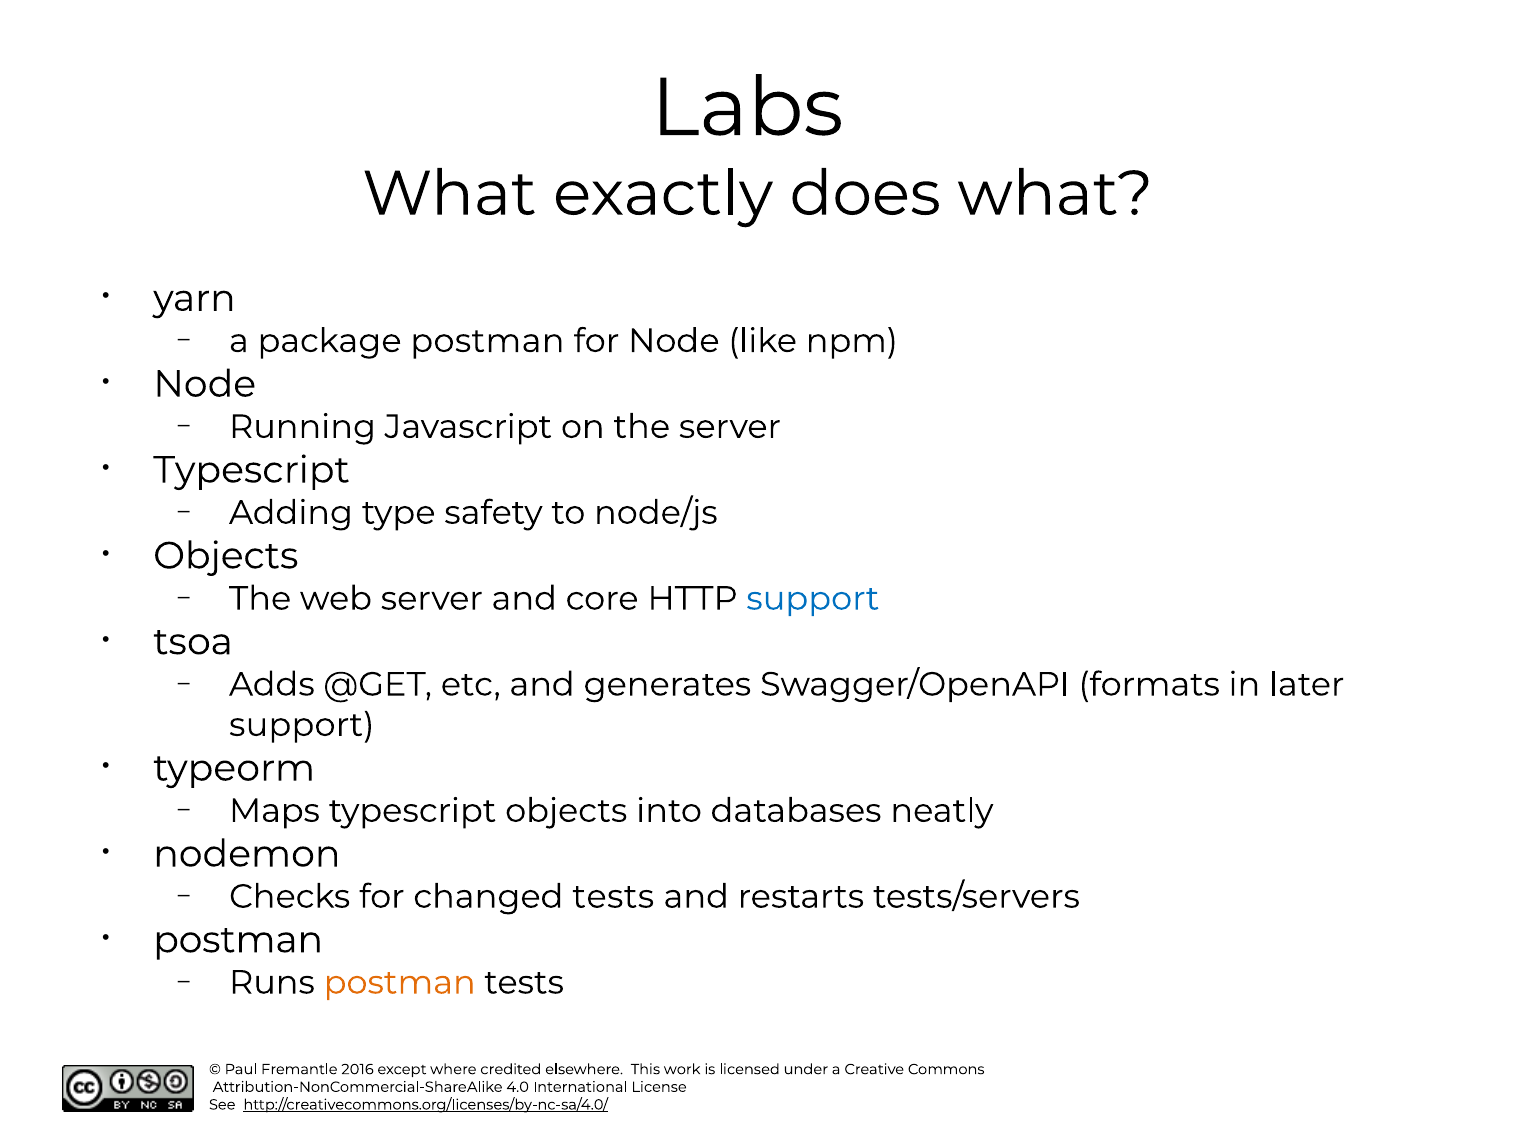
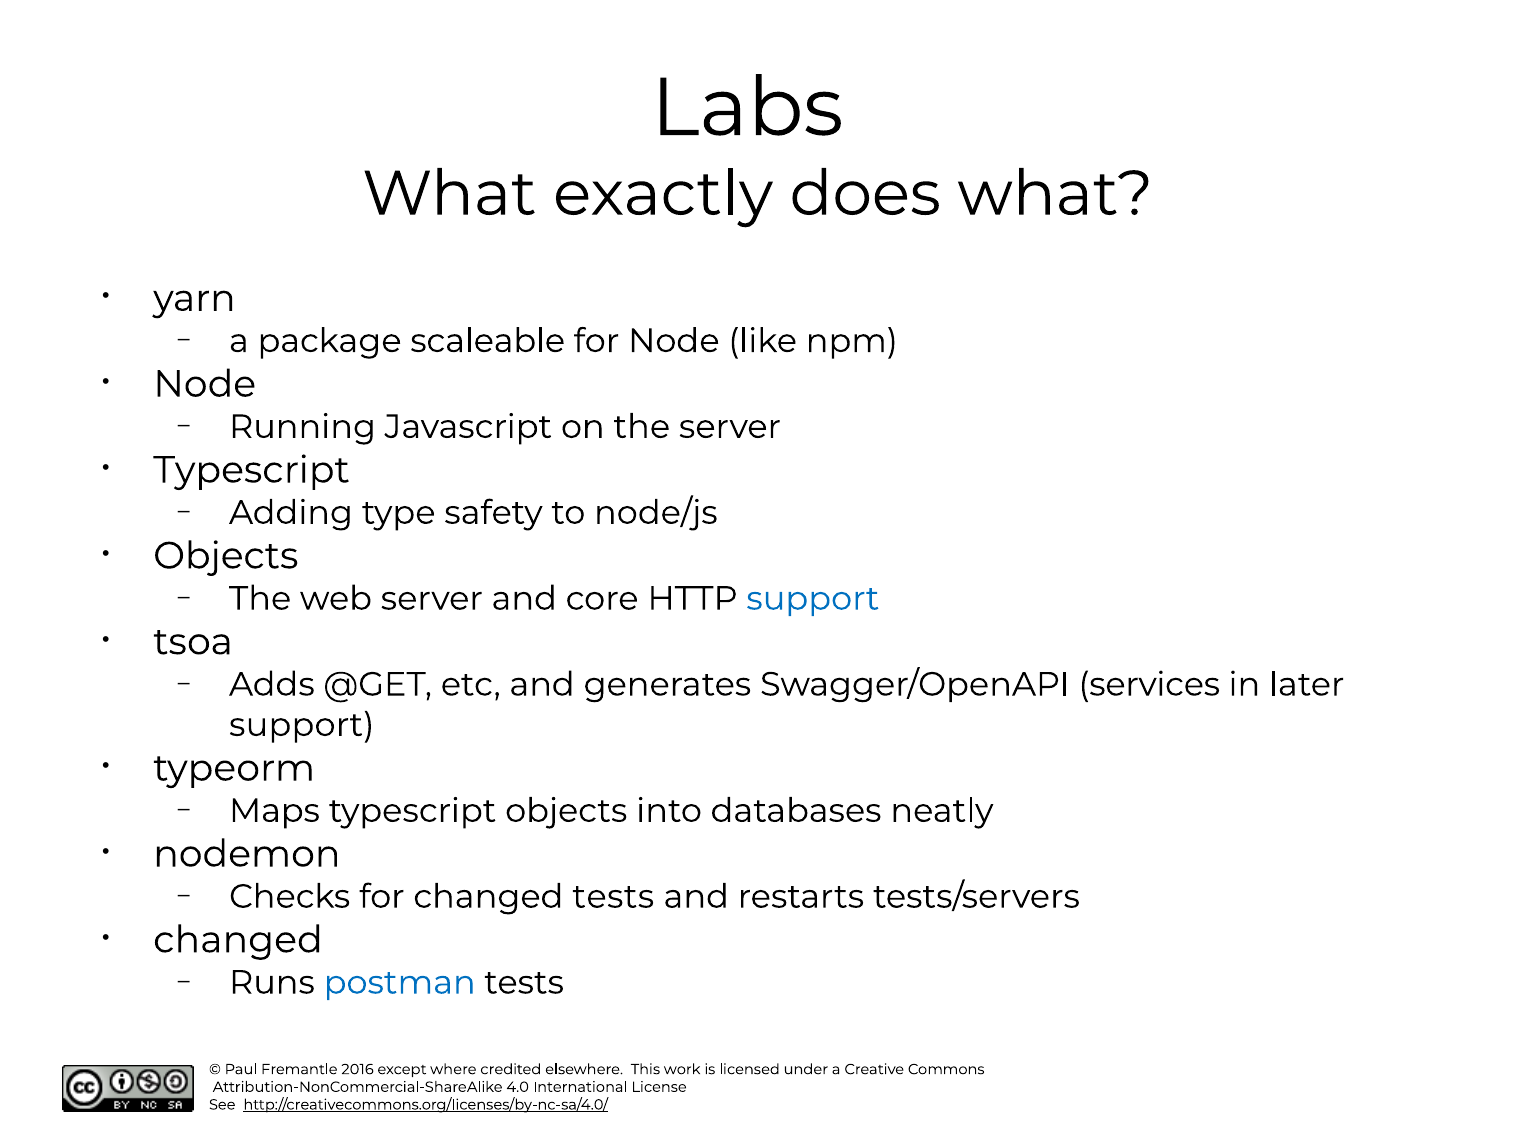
package postman: postman -> scaleable
formats: formats -> services
postman at (238, 940): postman -> changed
postman at (400, 983) colour: orange -> blue
